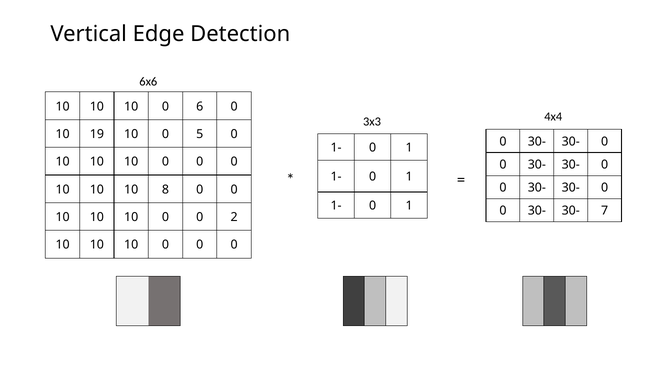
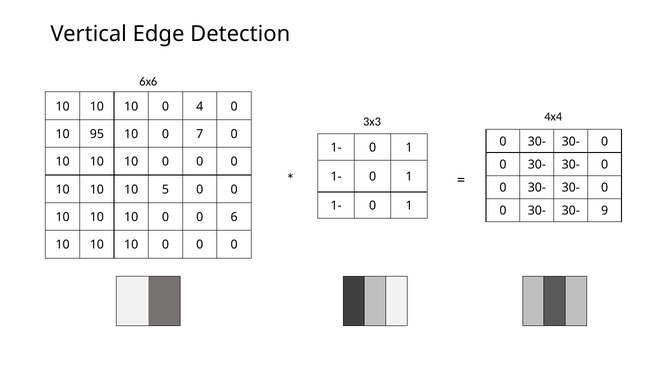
6: 6 -> 4
19: 19 -> 95
5: 5 -> 7
8: 8 -> 5
7: 7 -> 9
2: 2 -> 6
